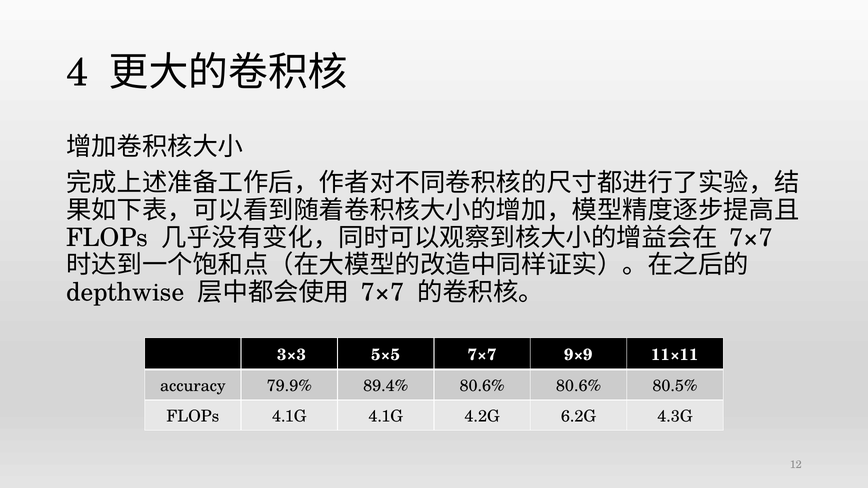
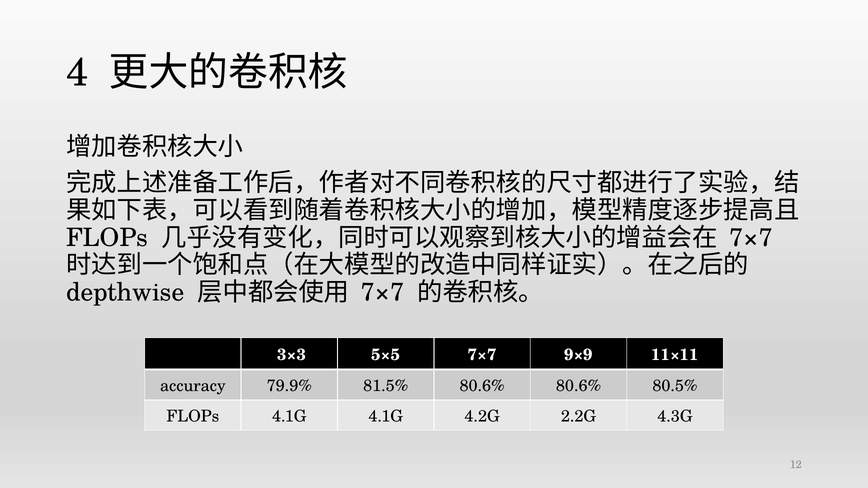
89.4%: 89.4% -> 81.5%
6.2G: 6.2G -> 2.2G
